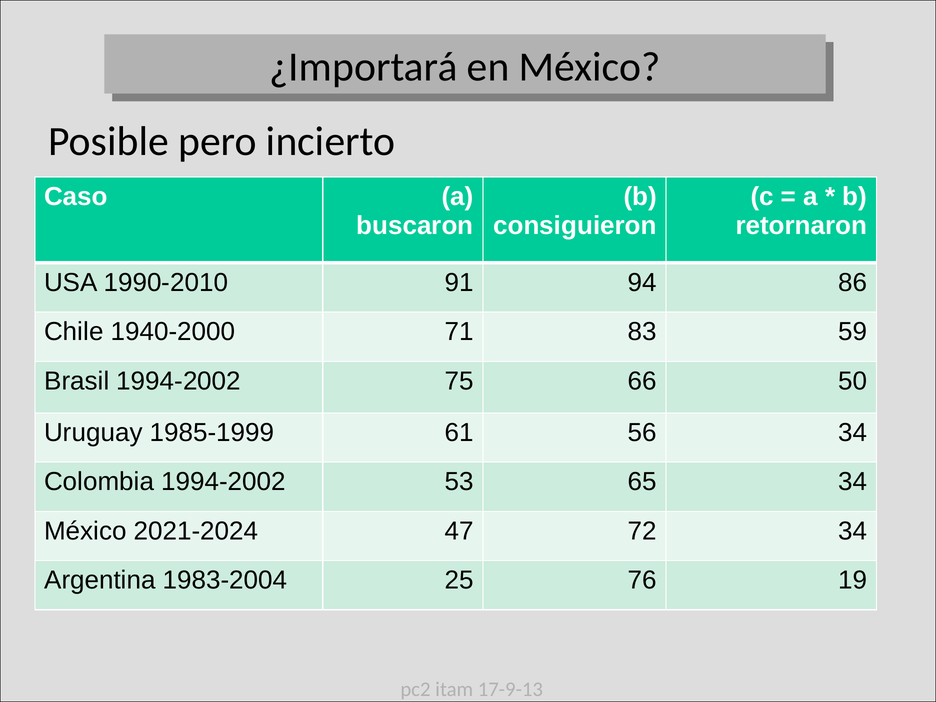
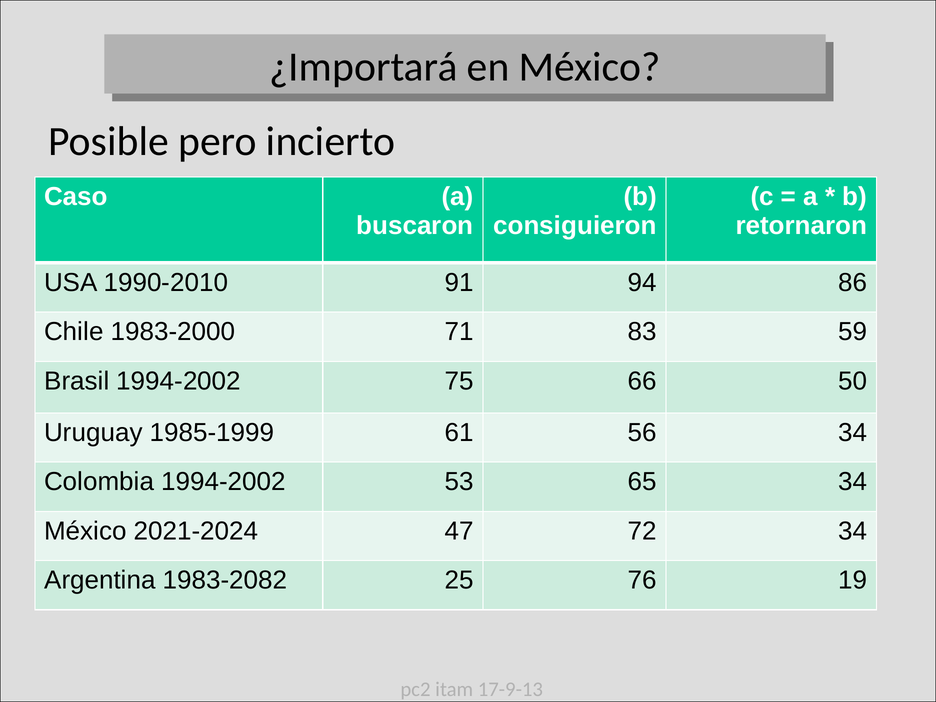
1940-2000: 1940-2000 -> 1983-2000
1983-2004: 1983-2004 -> 1983-2082
